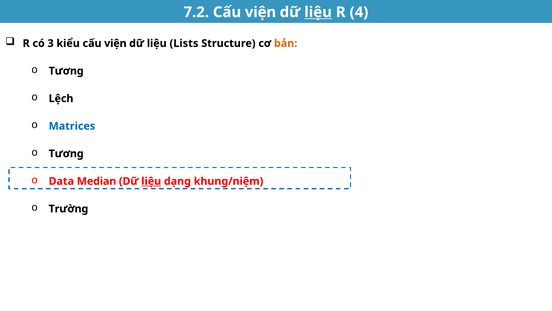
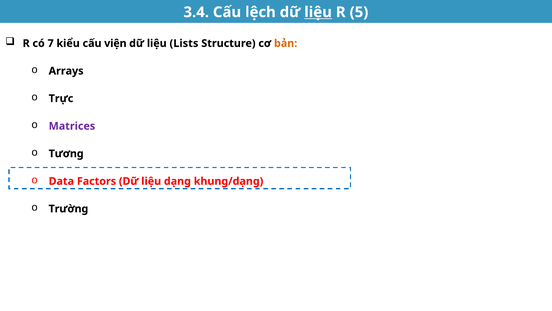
7.2: 7.2 -> 3.4
viện at (261, 12): viện -> lệch
4: 4 -> 5
3: 3 -> 7
Tương at (66, 71): Tương -> Arrays
Lệch: Lệch -> Trực
Matrices colour: blue -> purple
Median: Median -> Factors
liệu at (151, 181) underline: present -> none
khung/niệm: khung/niệm -> khung/dạng
